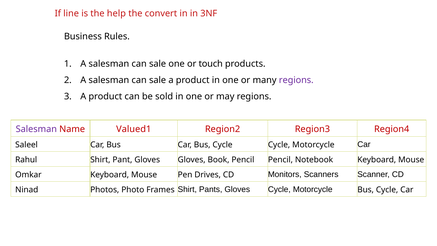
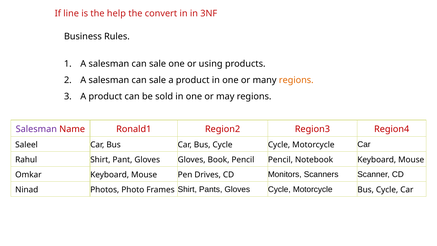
touch: touch -> using
regions at (296, 80) colour: purple -> orange
Valued1: Valued1 -> Ronald1
